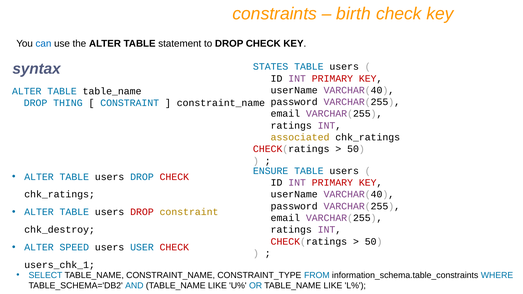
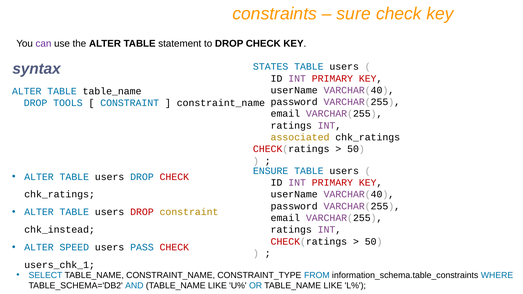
birth: birth -> sure
can colour: blue -> purple
THING: THING -> TOOLS
chk_destroy: chk_destroy -> chk_instead
USER: USER -> PASS
